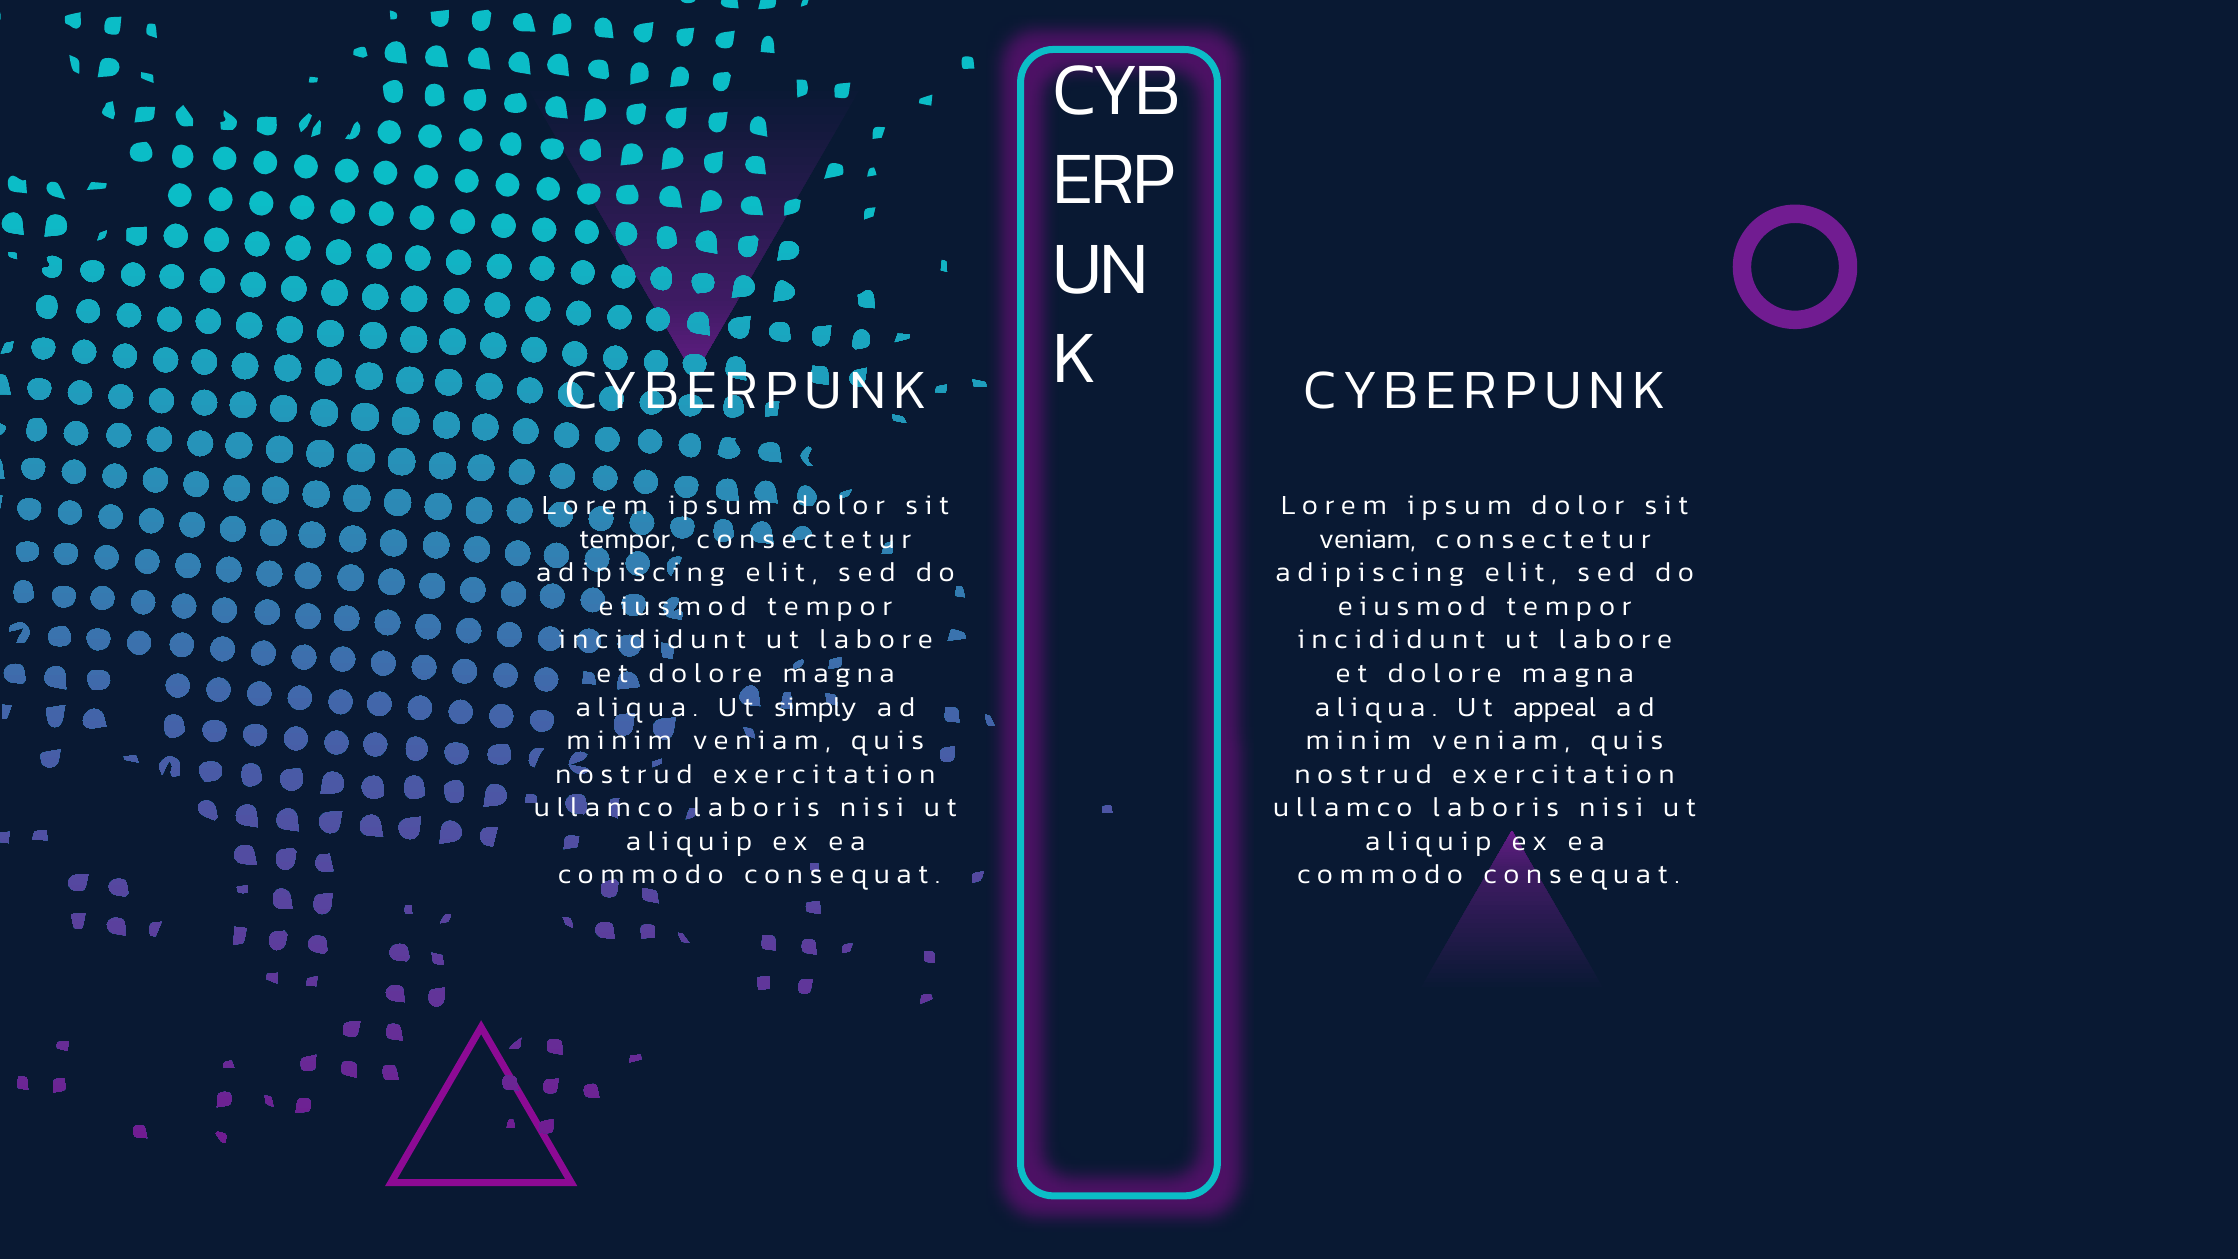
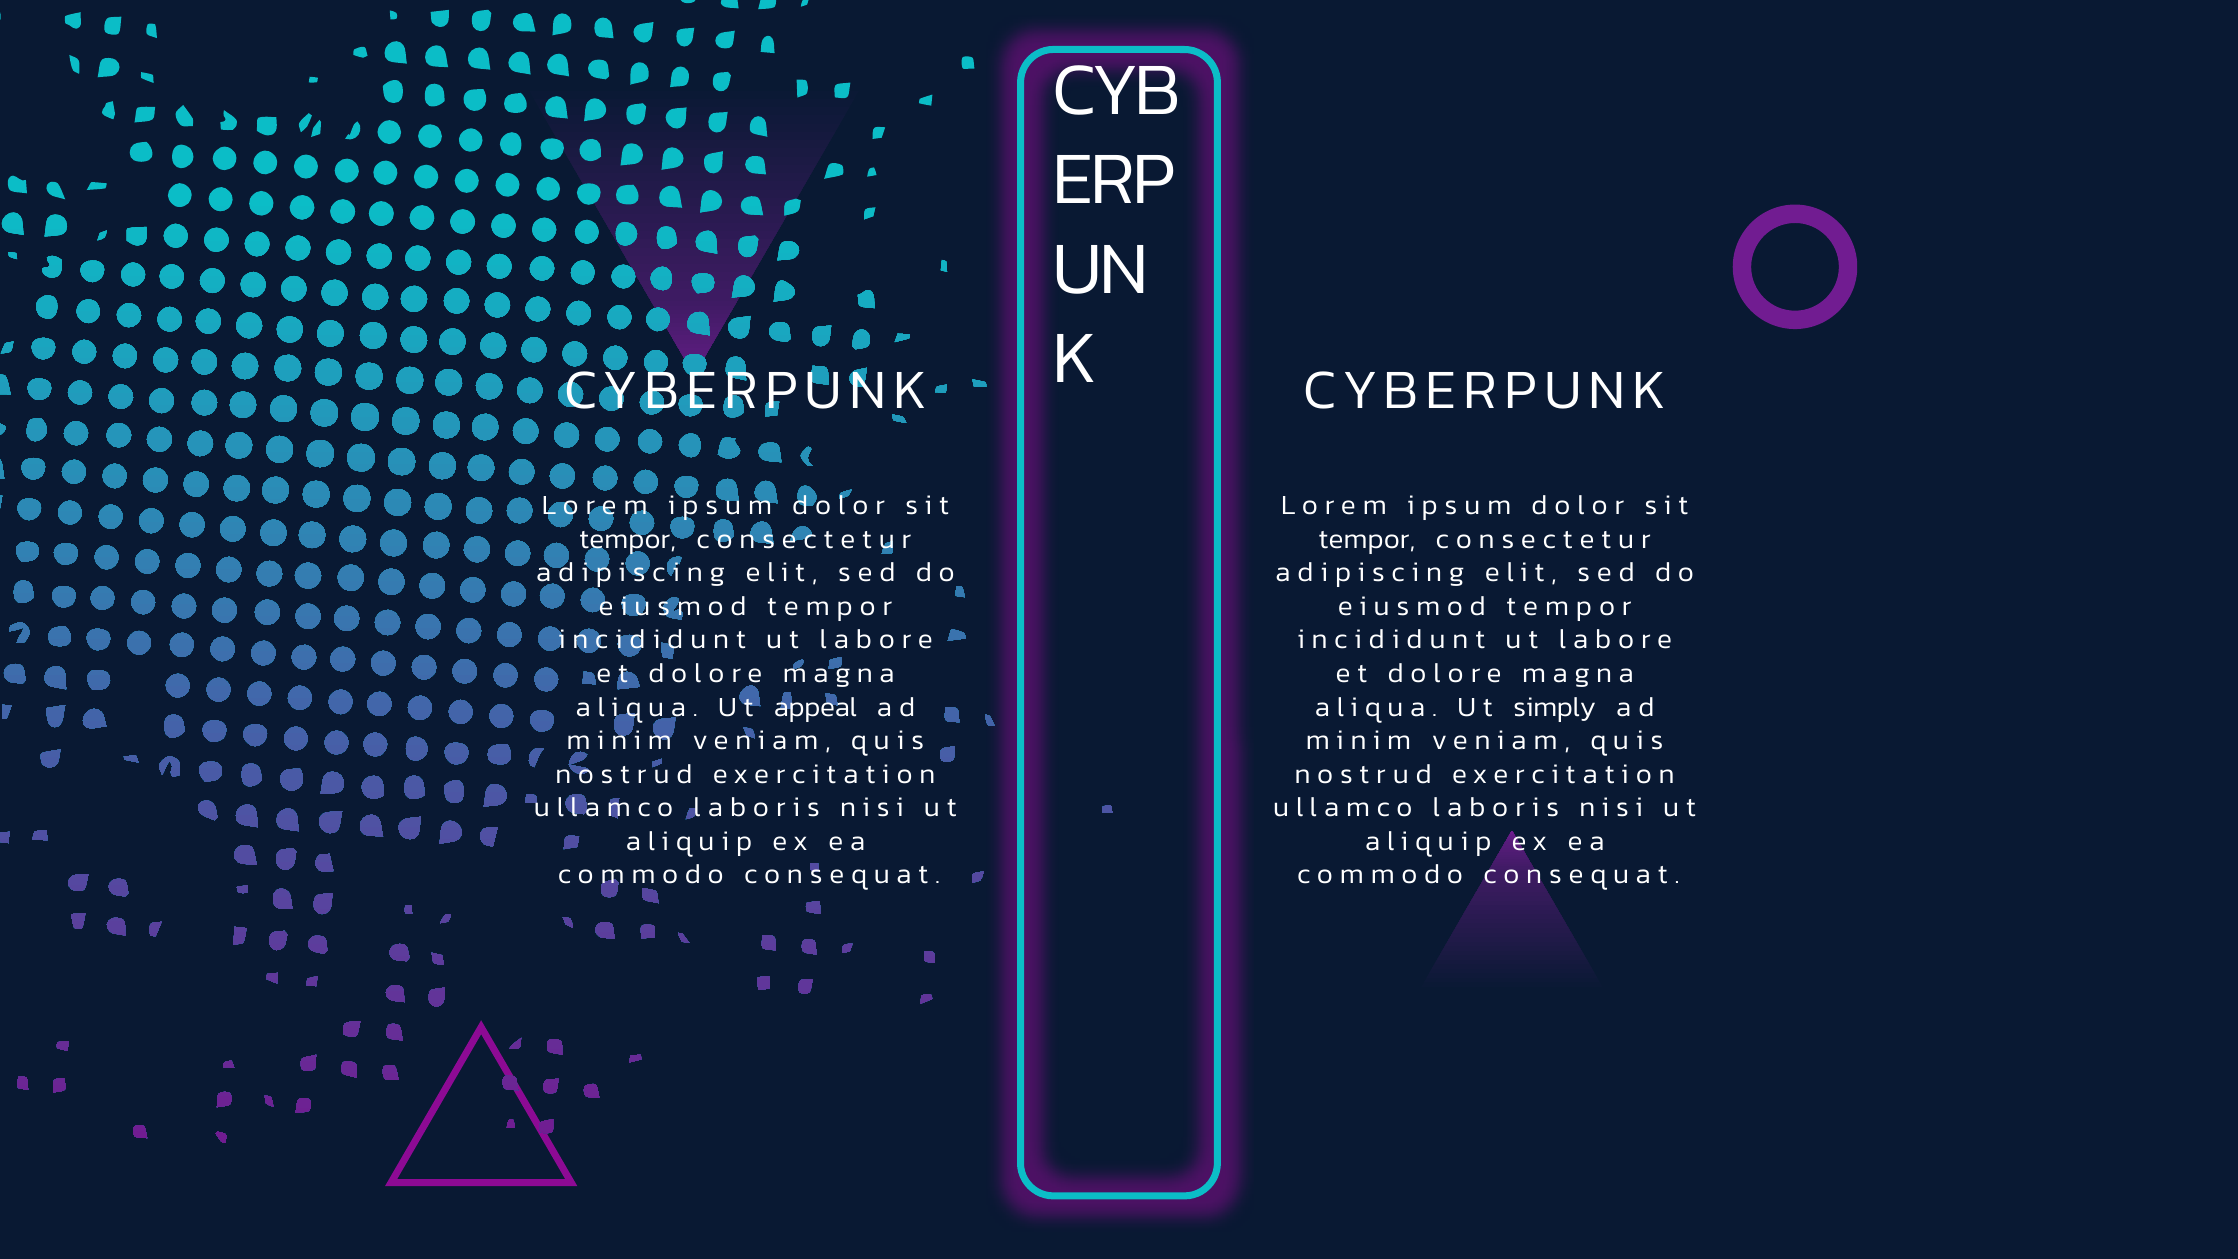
veniam at (1367, 539): veniam -> tempor
simply: simply -> appeal
appeal: appeal -> simply
